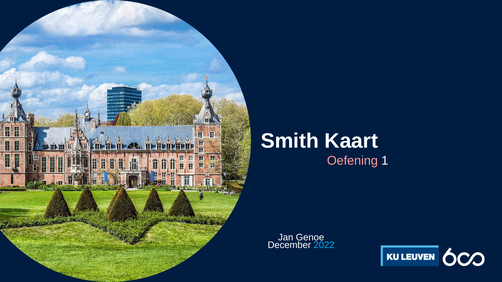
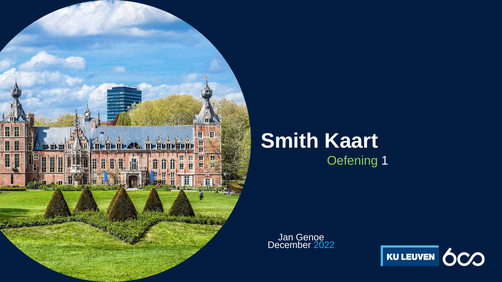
Oefening colour: pink -> light green
